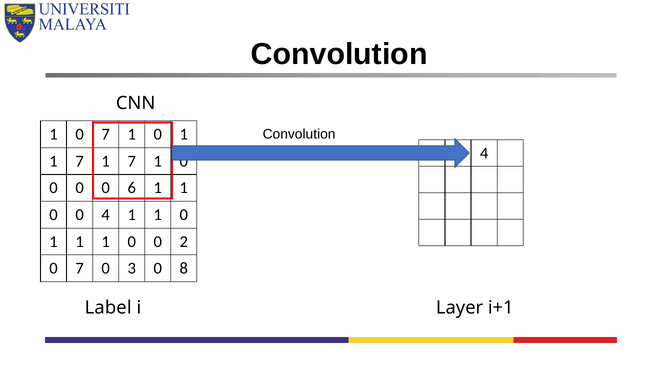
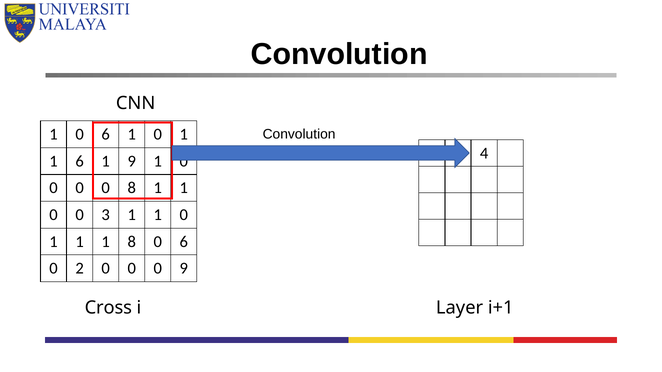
1 0 7: 7 -> 6
7 at (80, 161): 7 -> 6
7 at (132, 161): 7 -> 9
0 6: 6 -> 8
0 4: 4 -> 3
1 1 1 0: 0 -> 8
2 at (184, 242): 2 -> 6
7 at (80, 269): 7 -> 2
3 at (132, 269): 3 -> 0
0 8: 8 -> 9
Label: Label -> Cross
